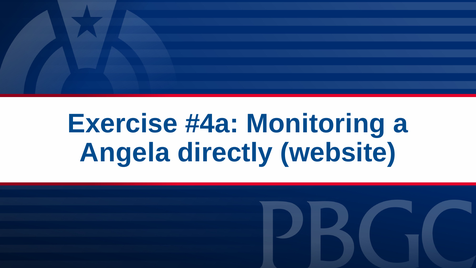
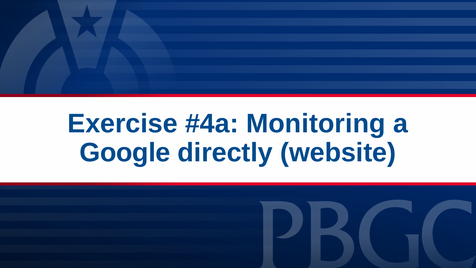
Angela: Angela -> Google
